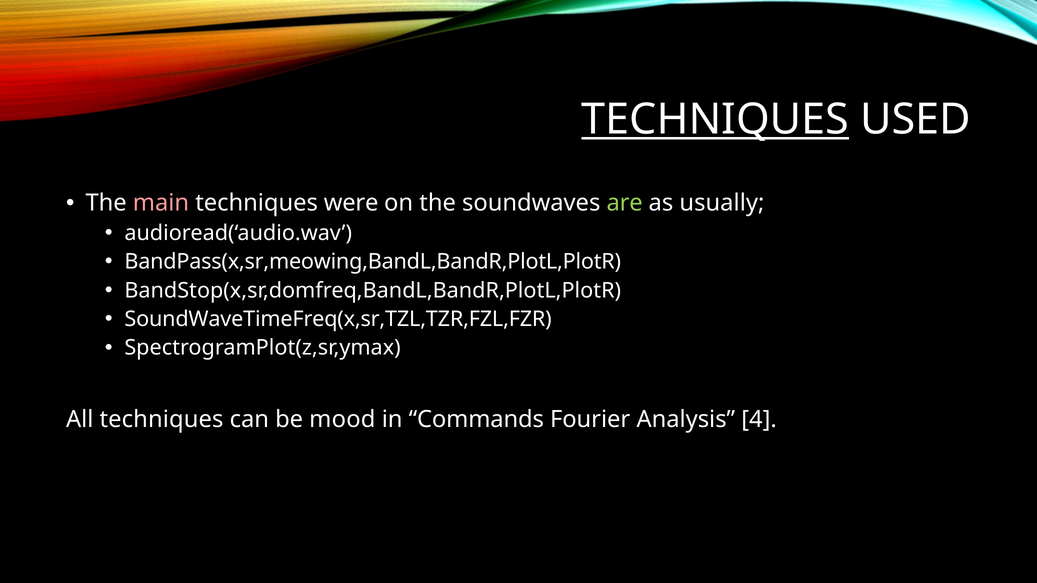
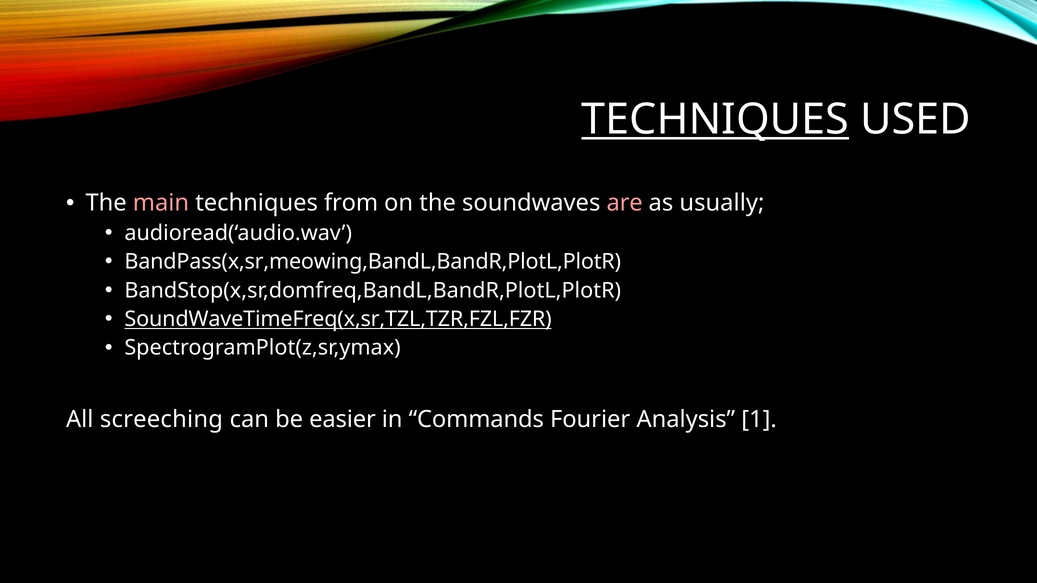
were: were -> from
are colour: light green -> pink
SoundWaveTimeFreq(x,sr,TZL,TZR,FZL,FZR underline: none -> present
All techniques: techniques -> screeching
mood: mood -> easier
4: 4 -> 1
